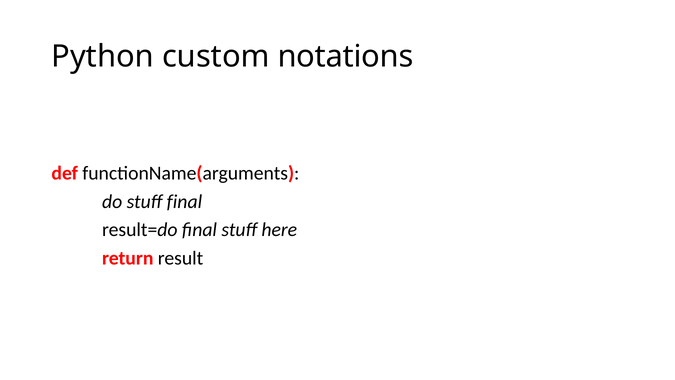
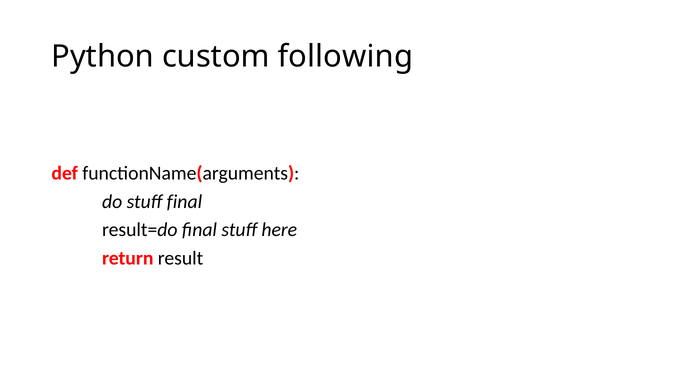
notations: notations -> following
